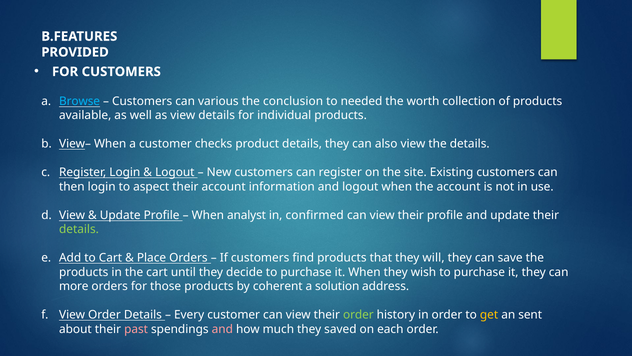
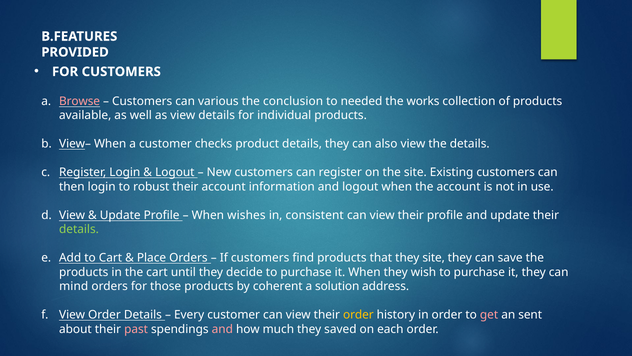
Browse colour: light blue -> pink
worth: worth -> works
aspect: aspect -> robust
analyst: analyst -> wishes
confirmed: confirmed -> consistent
they will: will -> site
more: more -> mind
order at (358, 314) colour: light green -> yellow
get colour: yellow -> pink
